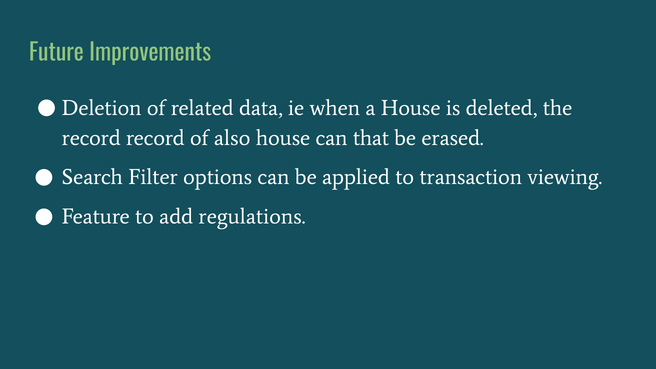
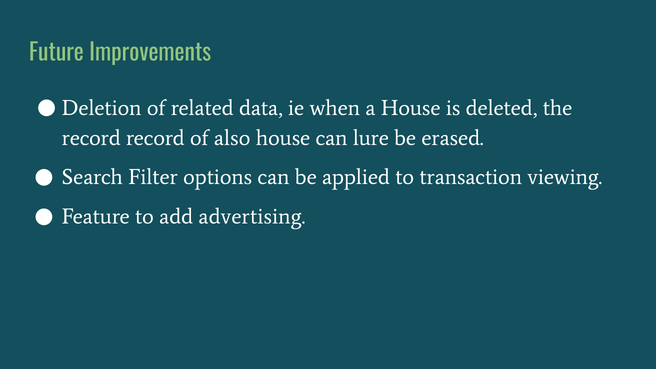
that: that -> lure
regulations: regulations -> advertising
